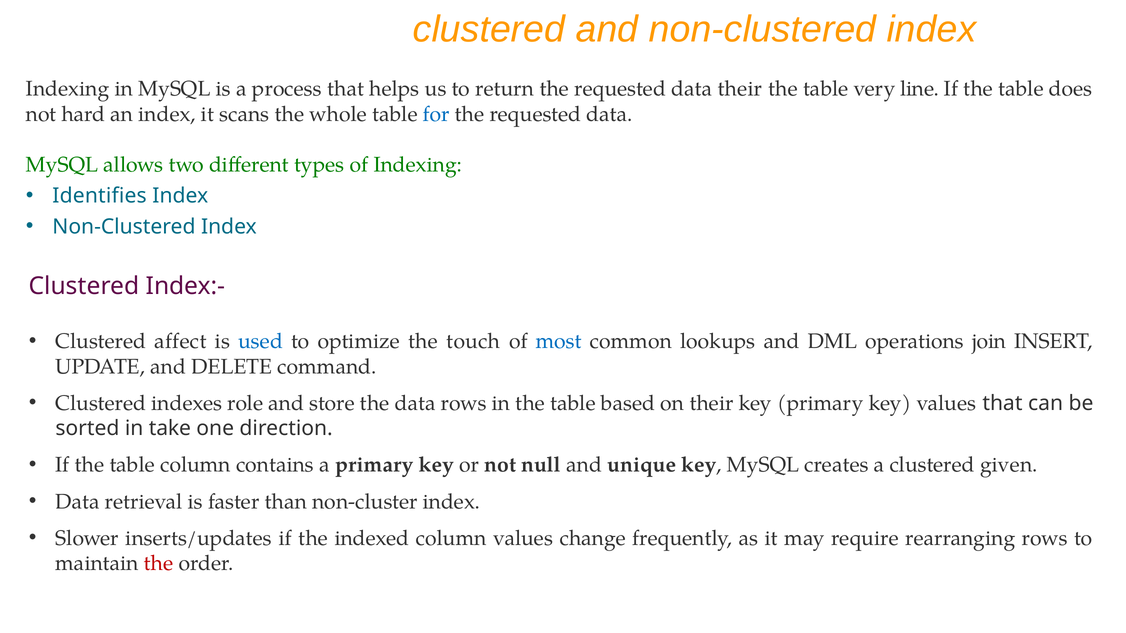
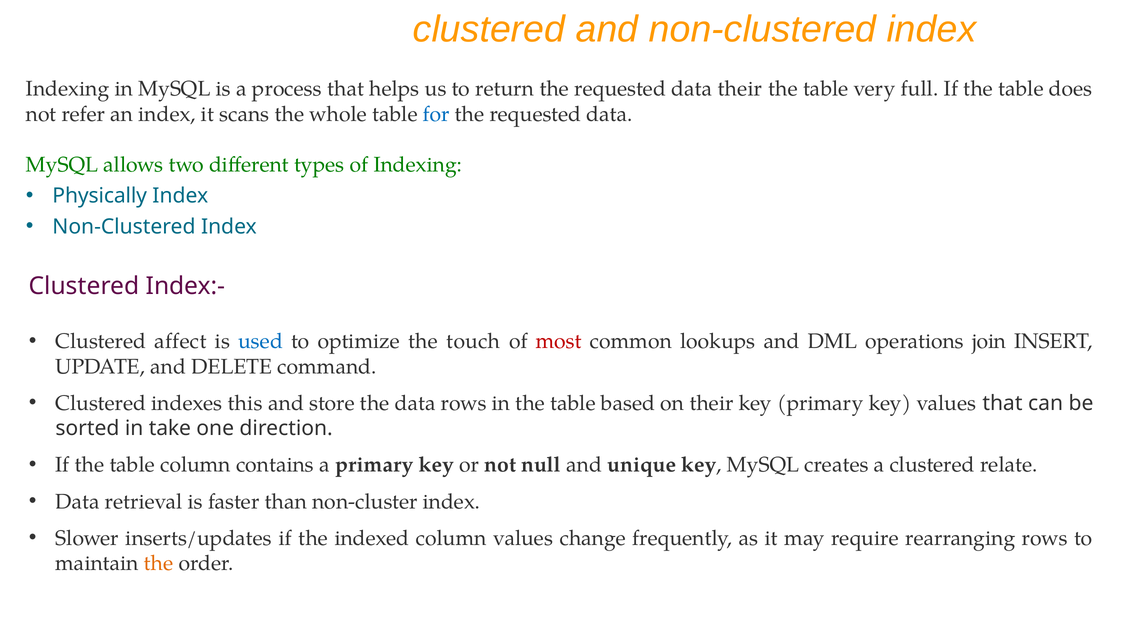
line: line -> full
hard: hard -> refer
Identifies: Identifies -> Physically
most colour: blue -> red
role: role -> this
given: given -> relate
the at (159, 564) colour: red -> orange
